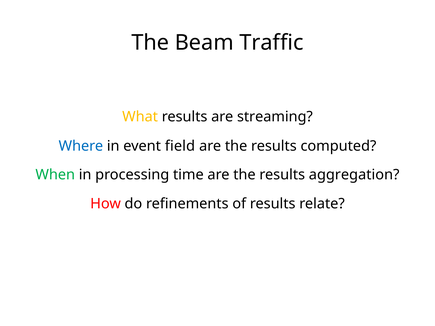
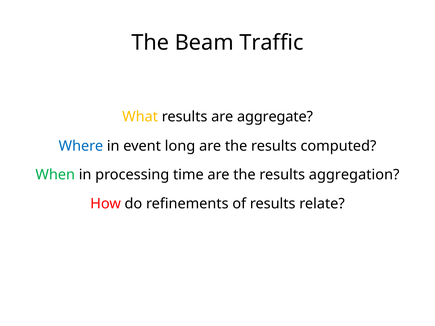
streaming: streaming -> aggregate
field: field -> long
